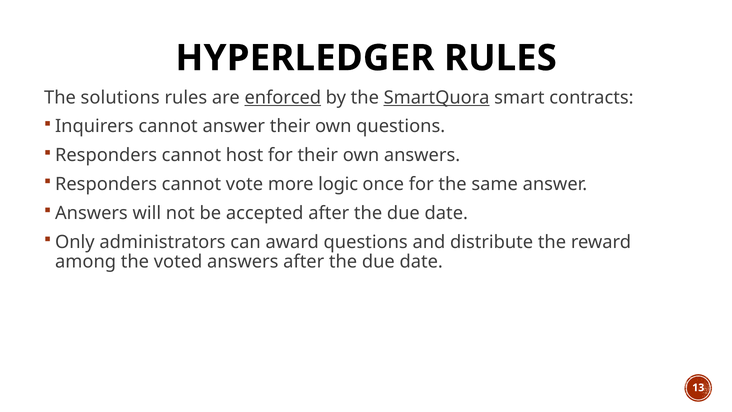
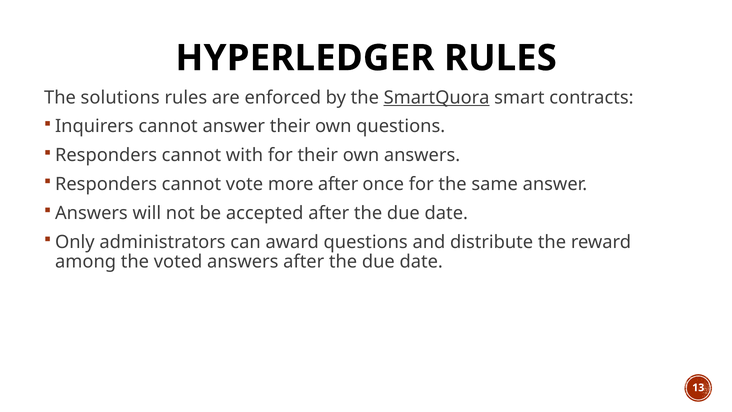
enforced underline: present -> none
host: host -> with
more logic: logic -> after
